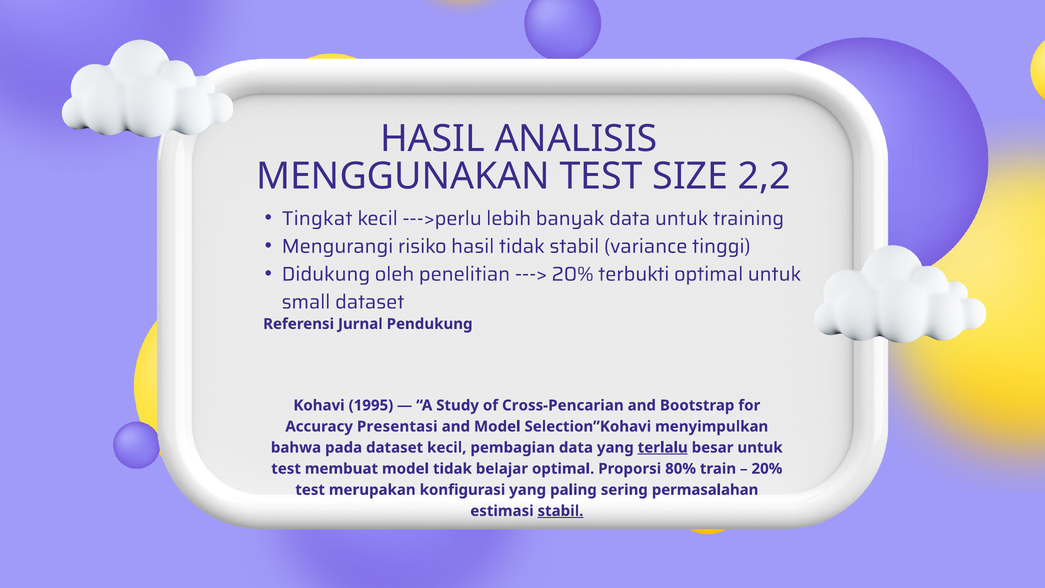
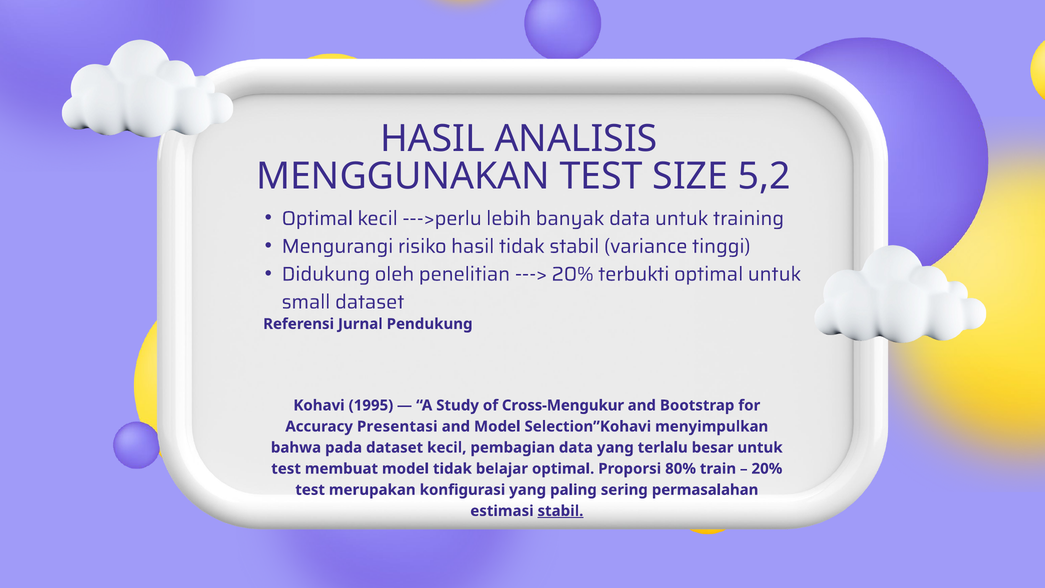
2,2: 2,2 -> 5,2
Tingkat at (317, 218): Tingkat -> Optimal
Cross-Pencarian: Cross-Pencarian -> Cross-Mengukur
terlalu underline: present -> none
